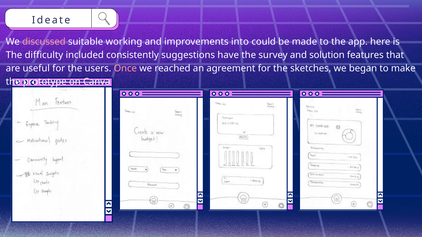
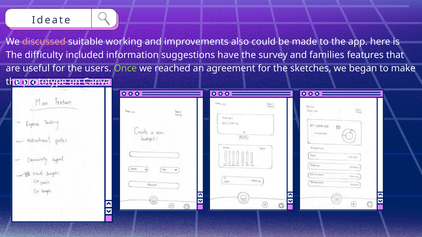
into: into -> also
consistently: consistently -> information
solution: solution -> families
Once colour: pink -> light green
